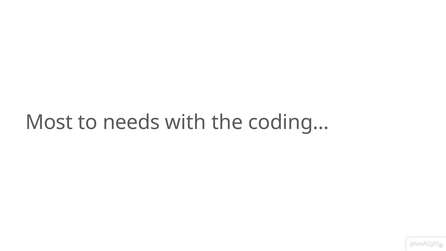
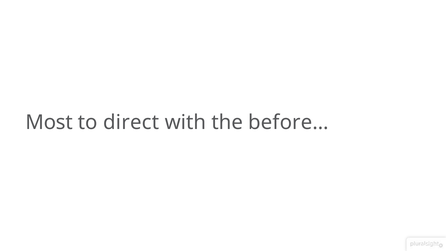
needs: needs -> direct
coding…: coding… -> before…
